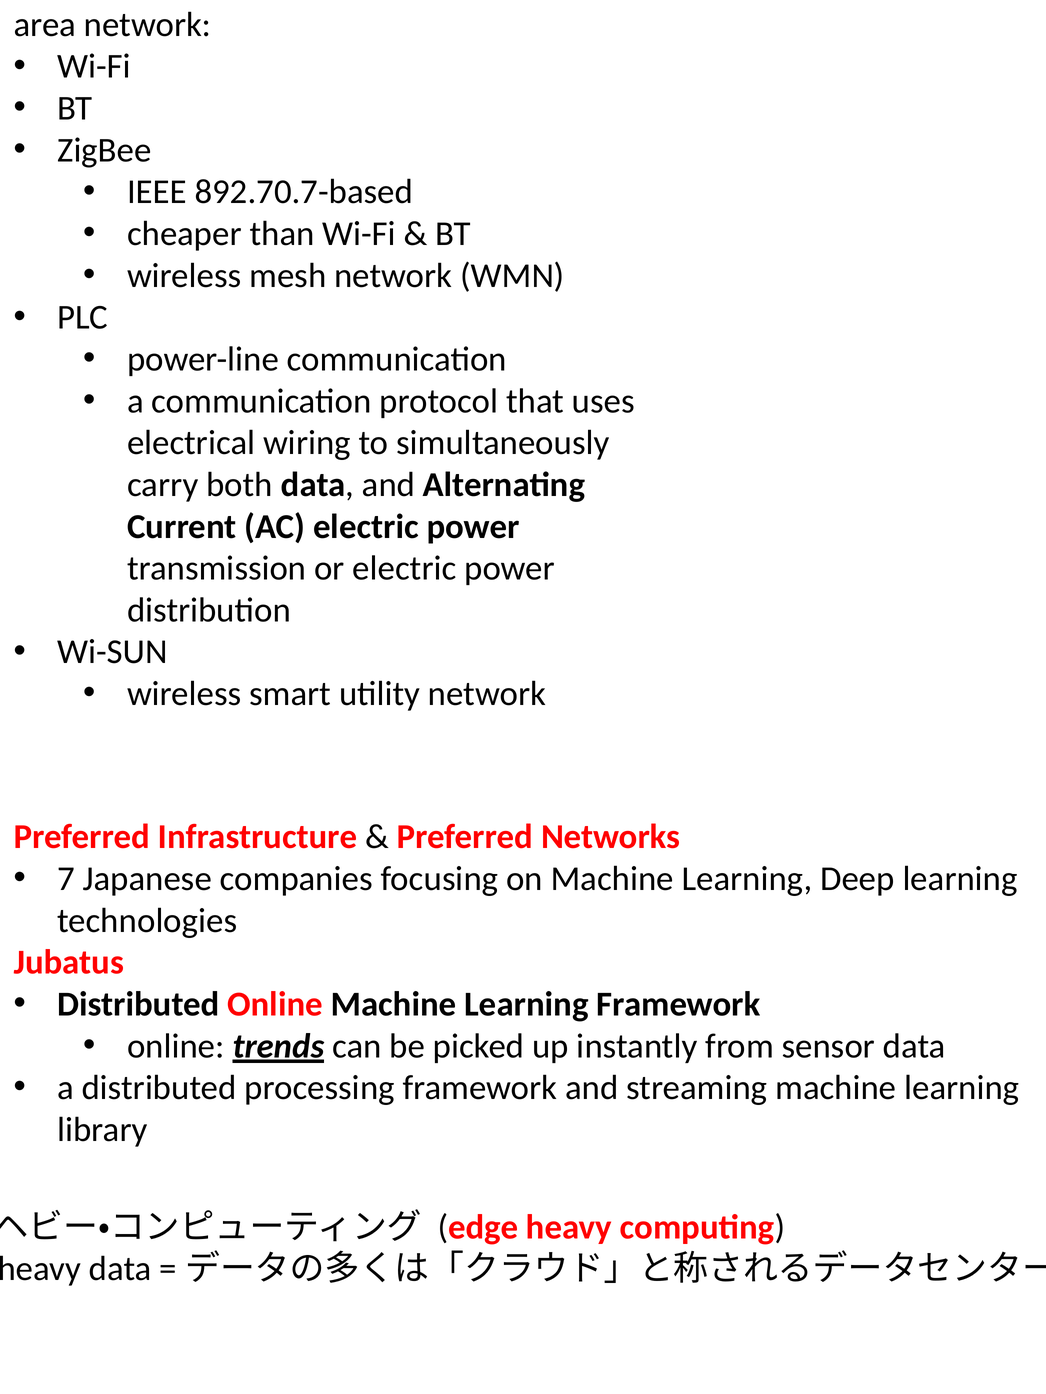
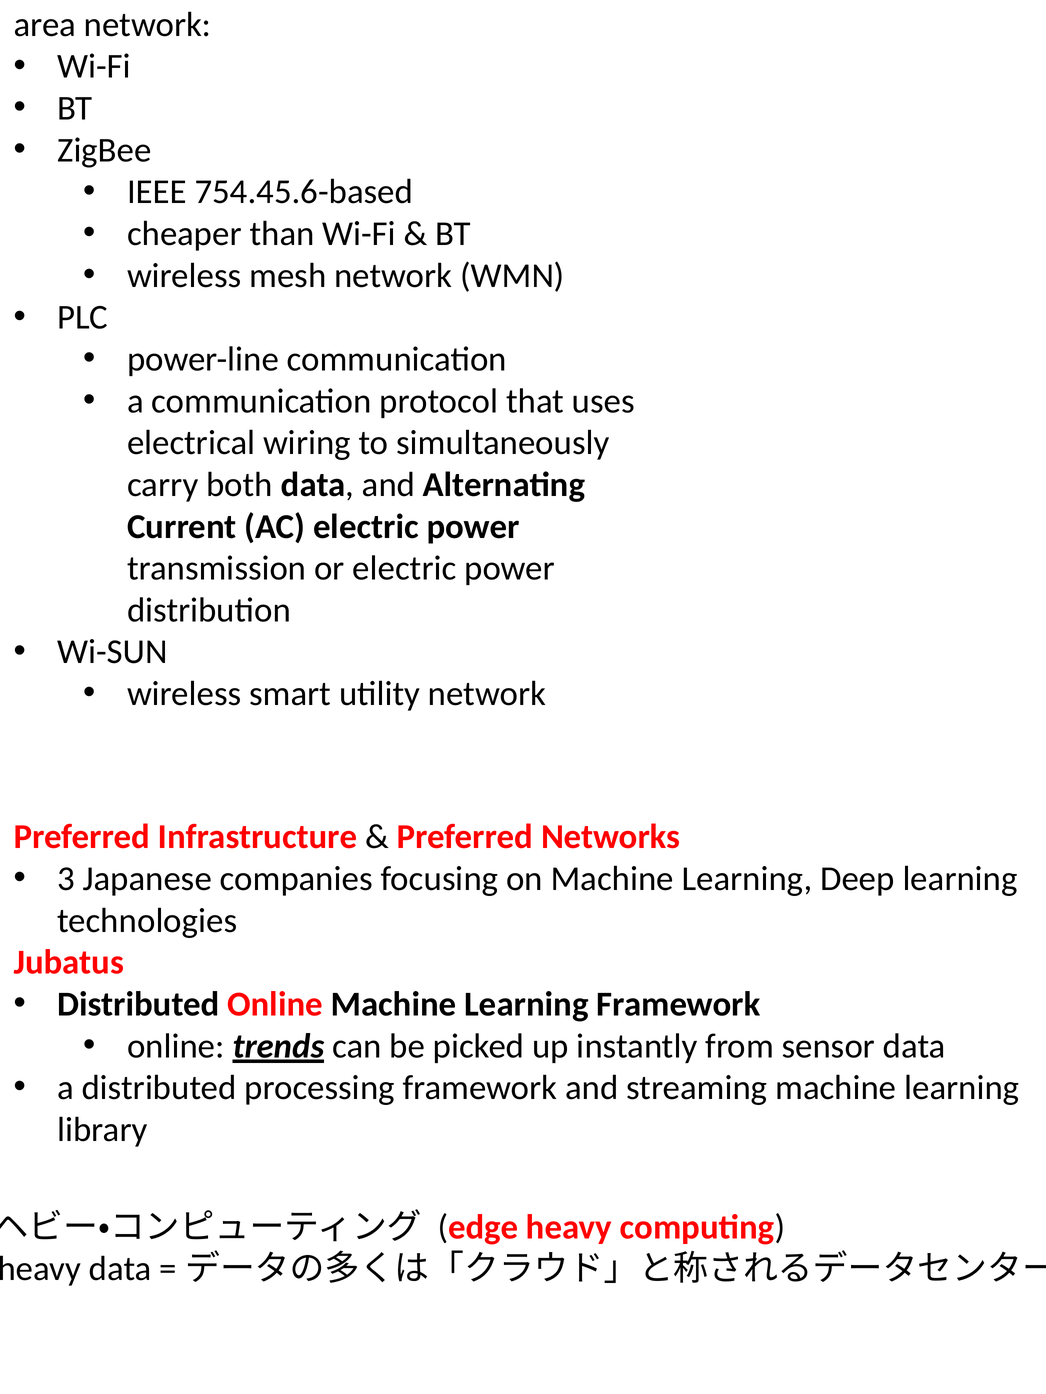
892.70.7-based: 892.70.7-based -> 754.45.6-based
7: 7 -> 3
